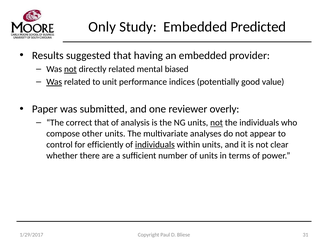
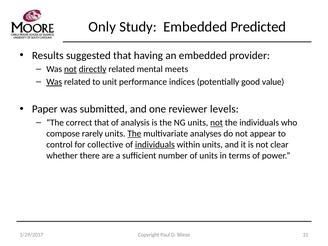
directly underline: none -> present
biased: biased -> meets
overly: overly -> levels
other: other -> rarely
The at (134, 134) underline: none -> present
efficiently: efficiently -> collective
